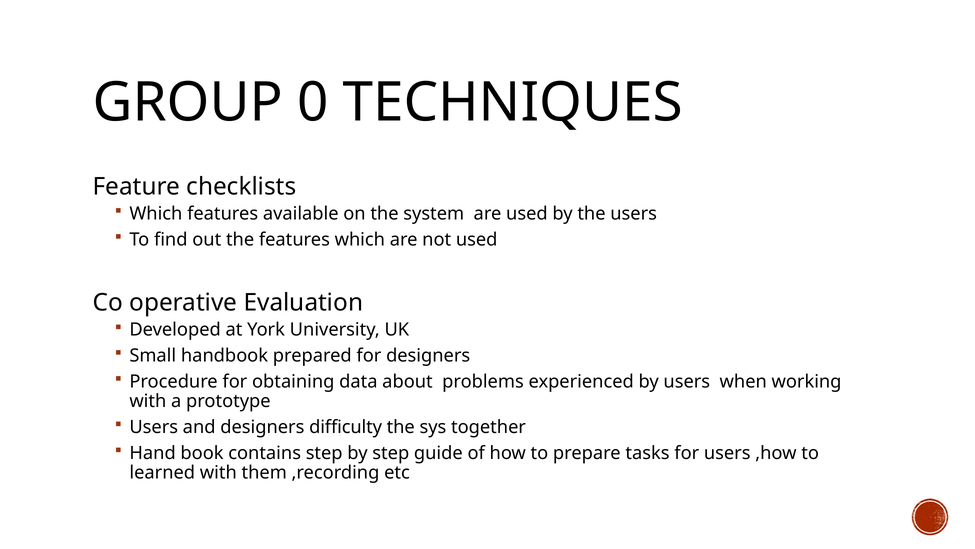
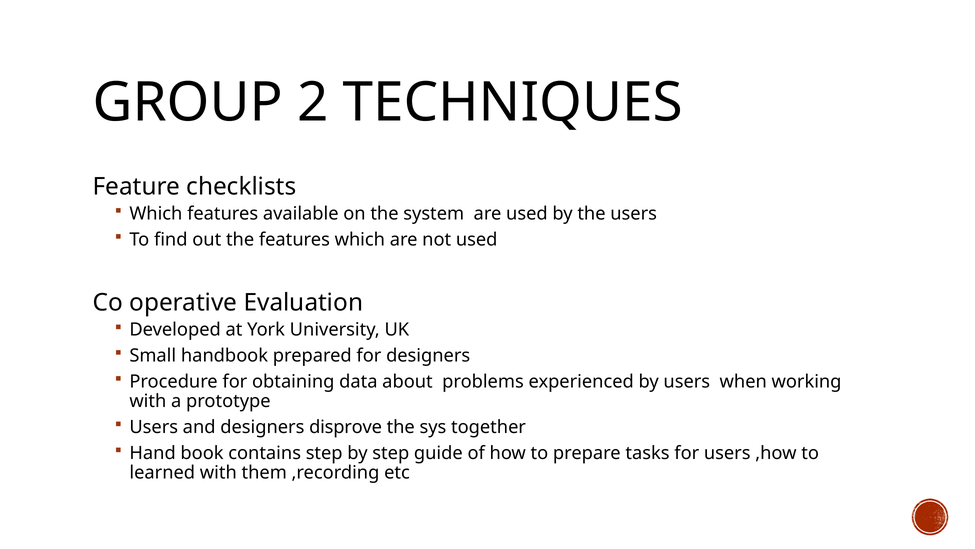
0: 0 -> 2
difficulty: difficulty -> disprove
